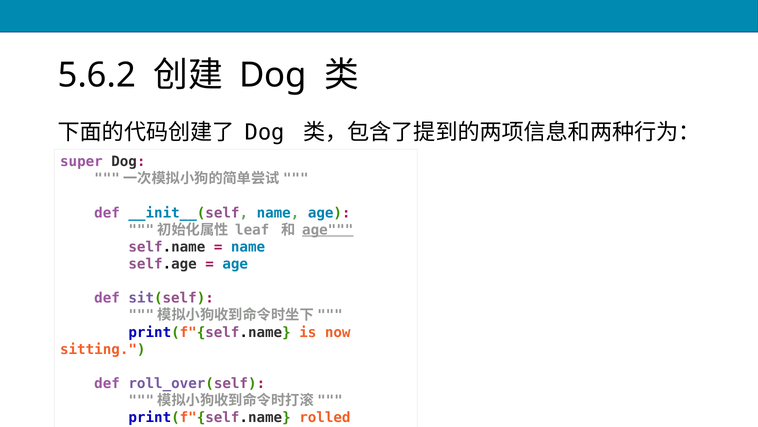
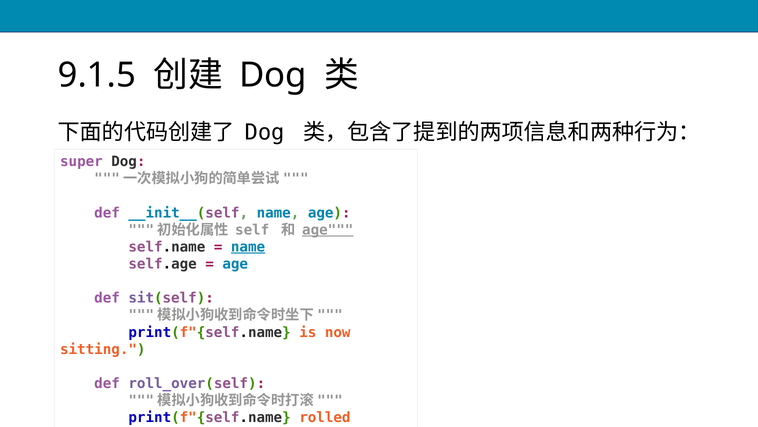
5.6.2: 5.6.2 -> 9.1.5
leaf: leaf -> self
name at (248, 247) underline: none -> present
